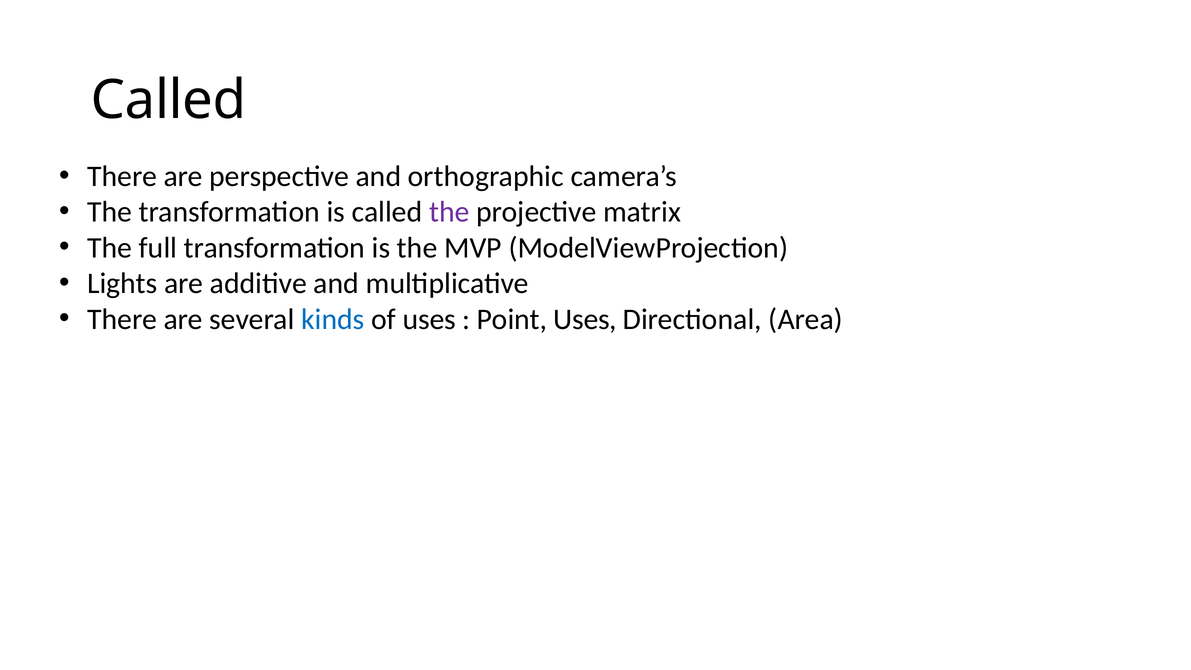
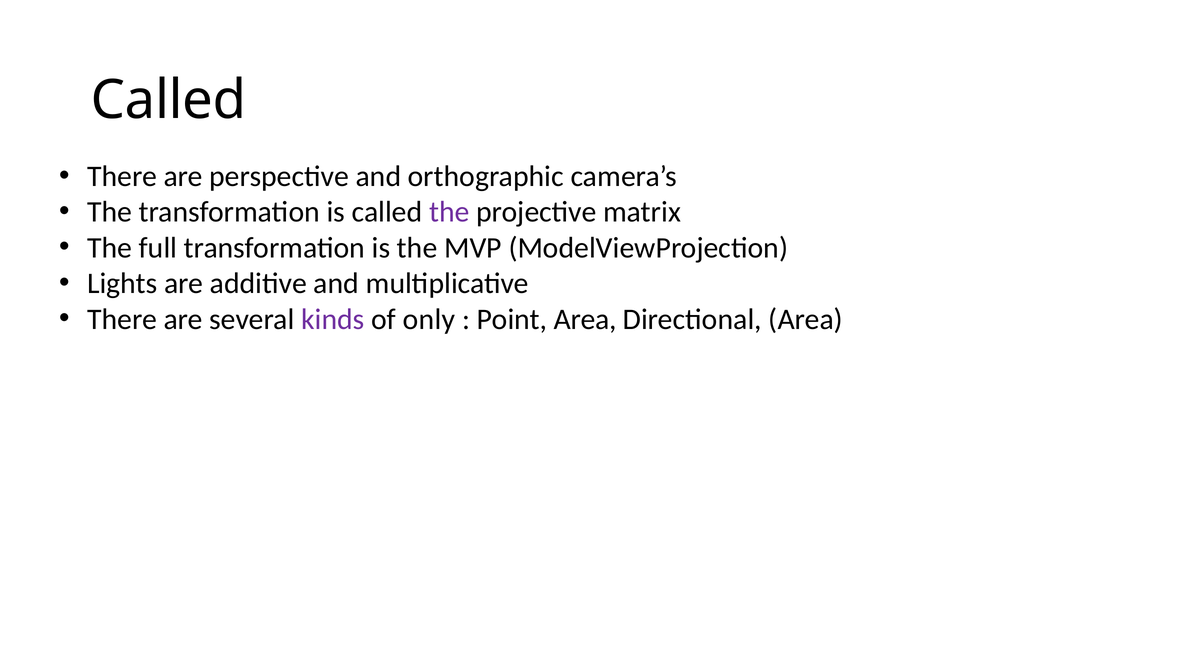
kinds colour: blue -> purple
of uses: uses -> only
Point Uses: Uses -> Area
